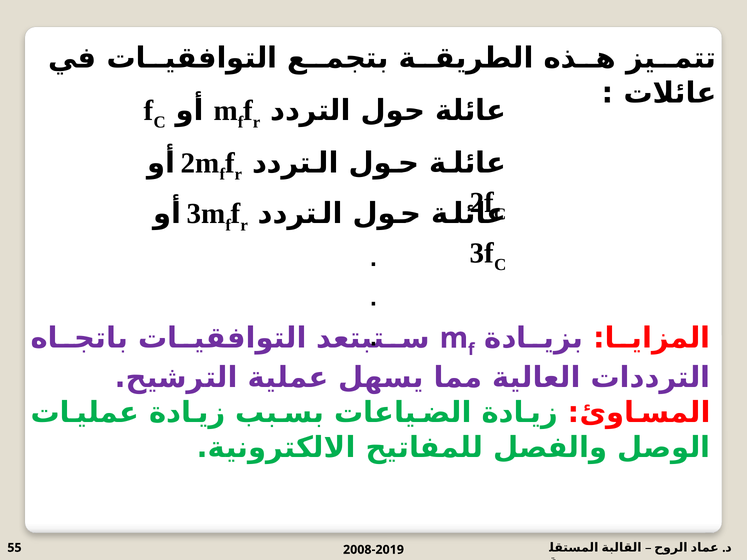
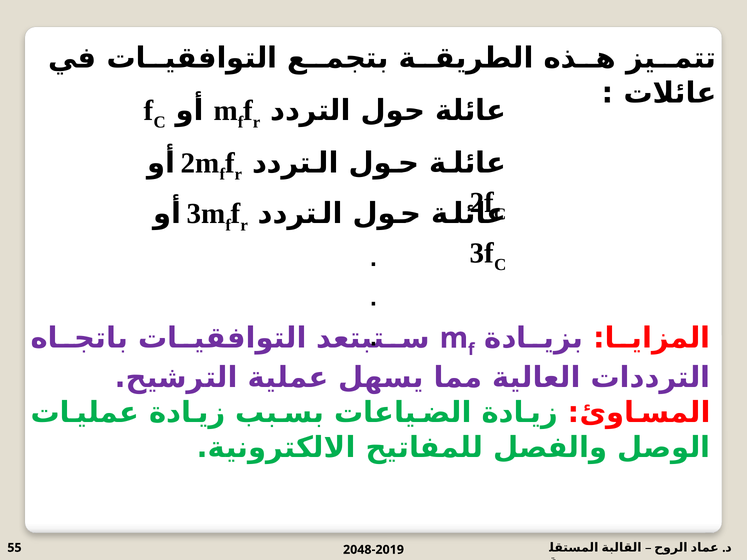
2008-2019: 2008-2019 -> 2048-2019
